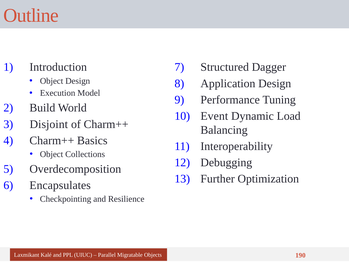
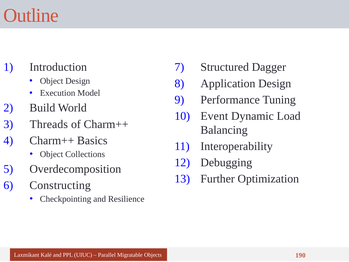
Disjoint: Disjoint -> Threads
Encapsulates: Encapsulates -> Constructing
